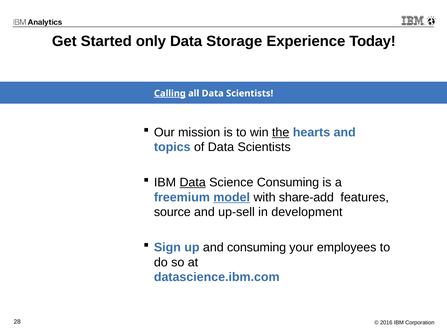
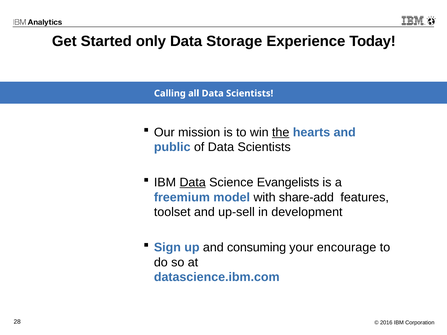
Calling underline: present -> none
topics: topics -> public
Science Consuming: Consuming -> Evangelists
model underline: present -> none
source: source -> toolset
employees: employees -> encourage
